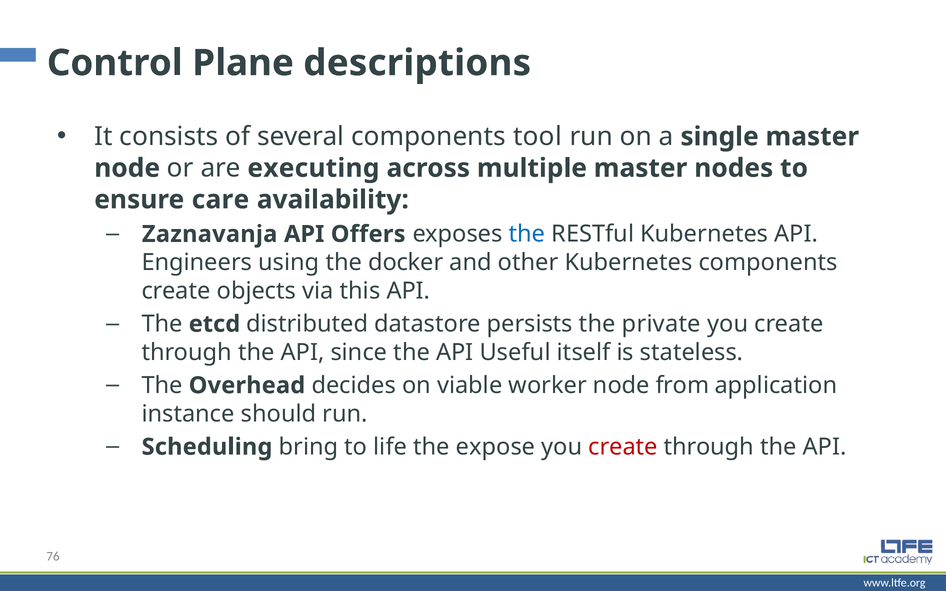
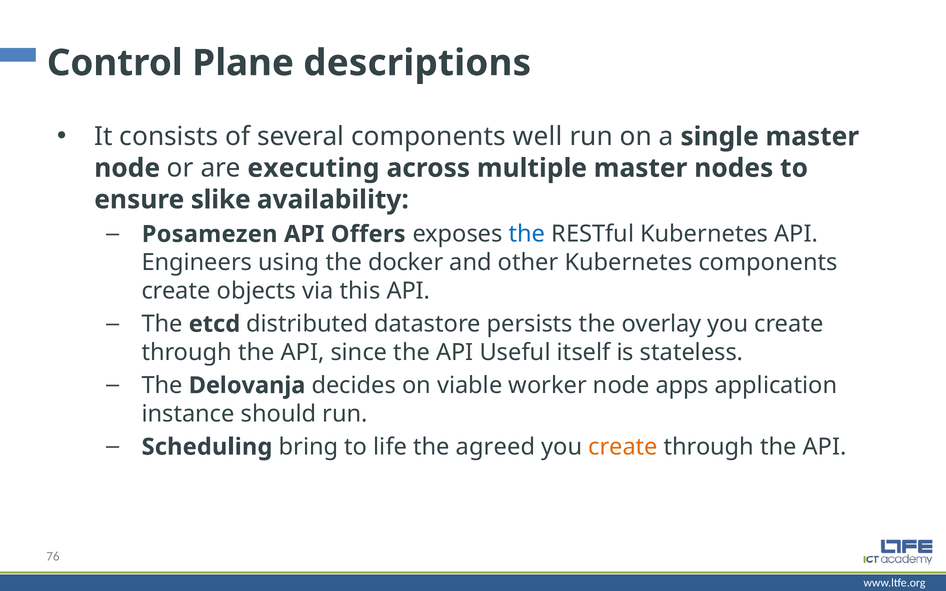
tool: tool -> well
care: care -> slike
Zaznavanja: Zaznavanja -> Posamezen
private: private -> overlay
Overhead: Overhead -> Delovanja
from: from -> apps
expose: expose -> agreed
create at (623, 447) colour: red -> orange
